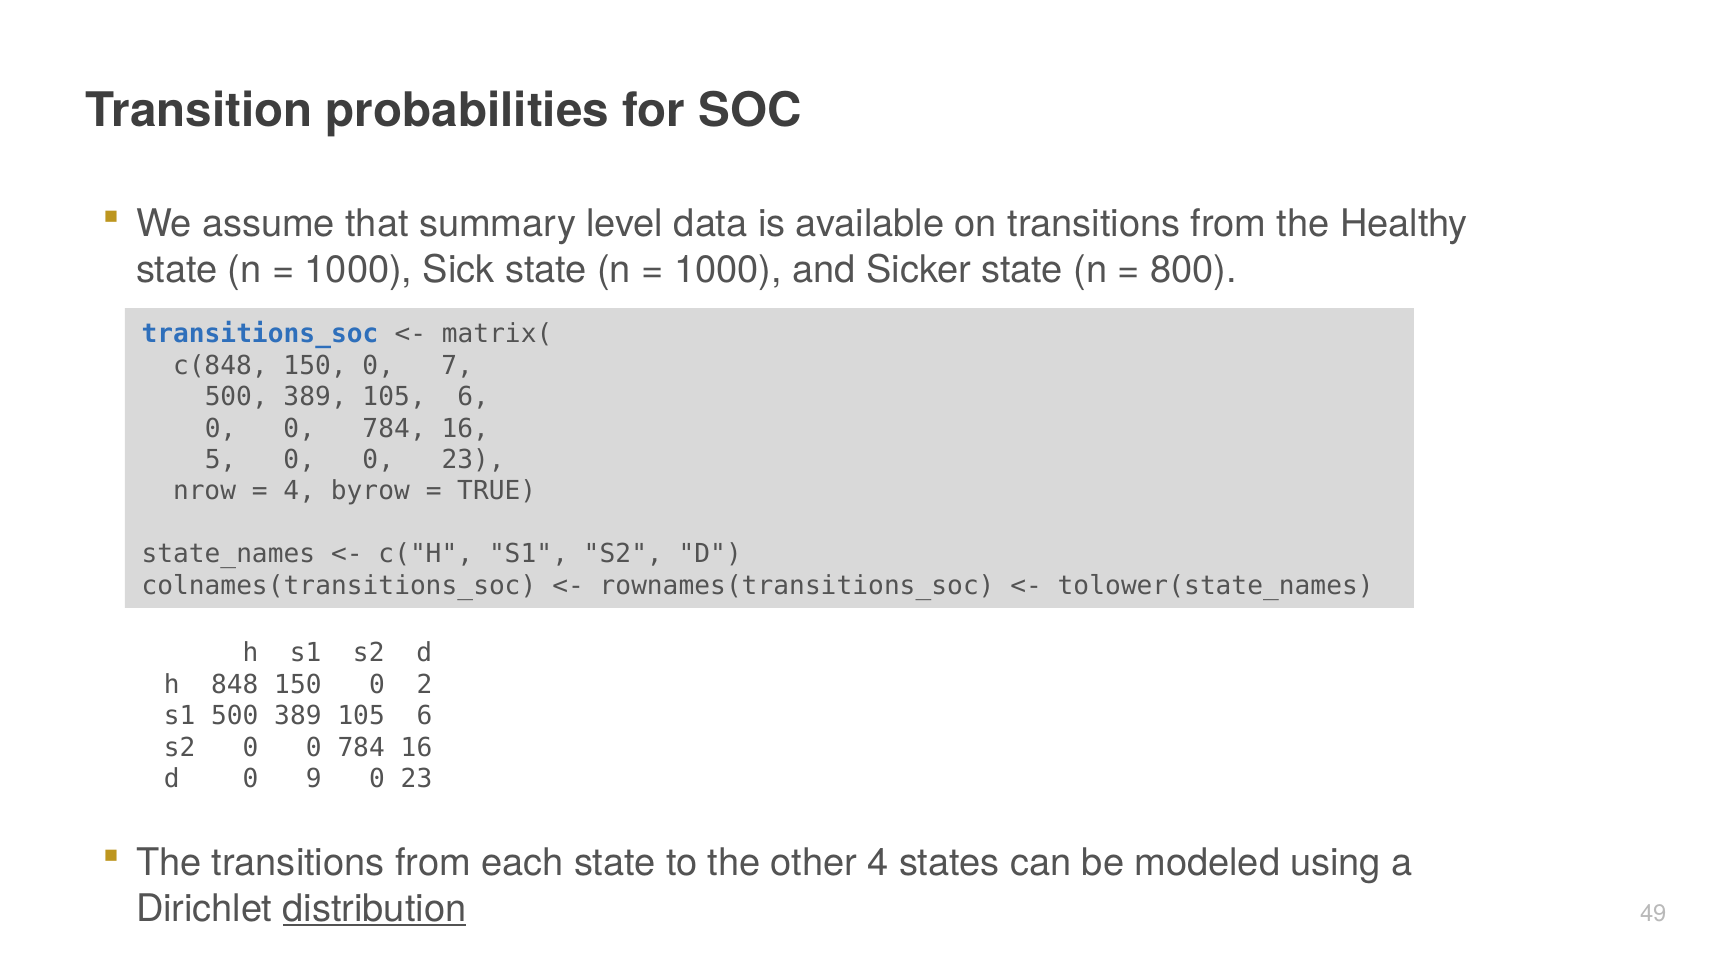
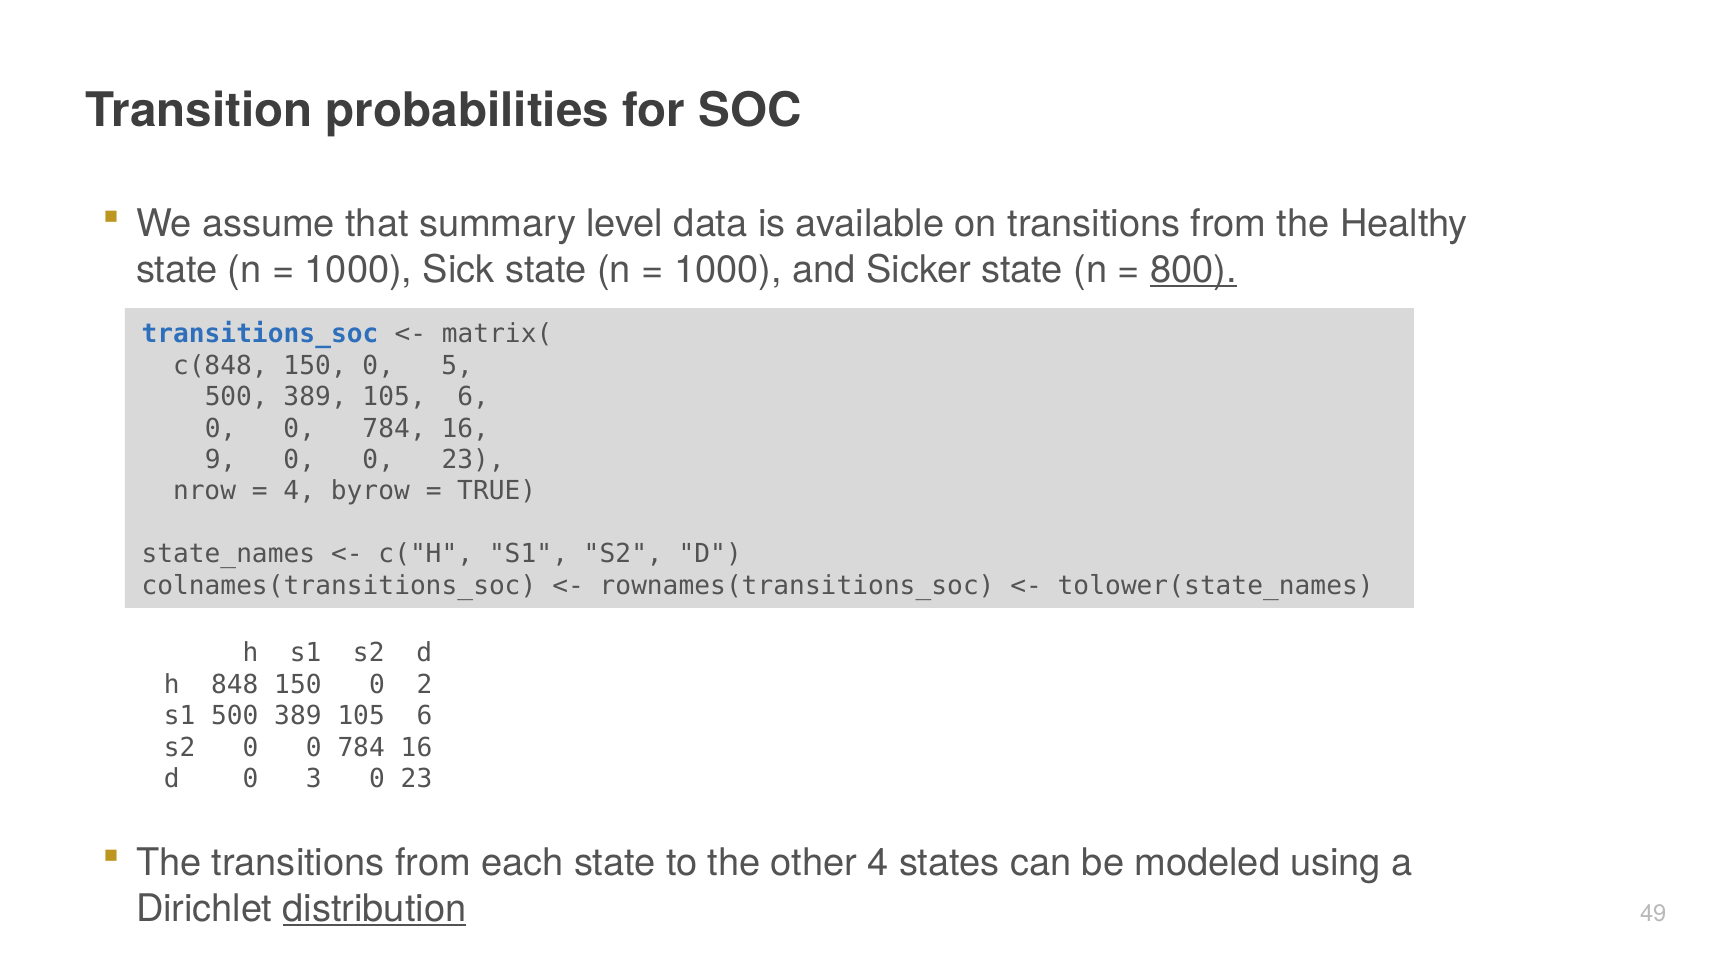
800 underline: none -> present
7: 7 -> 5
5: 5 -> 9
9: 9 -> 3
